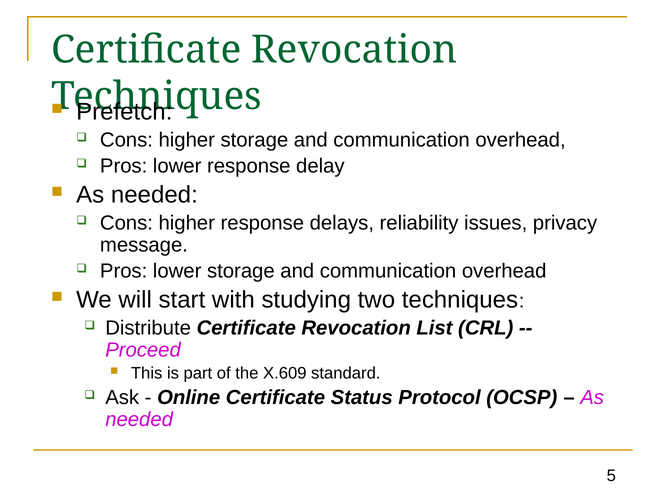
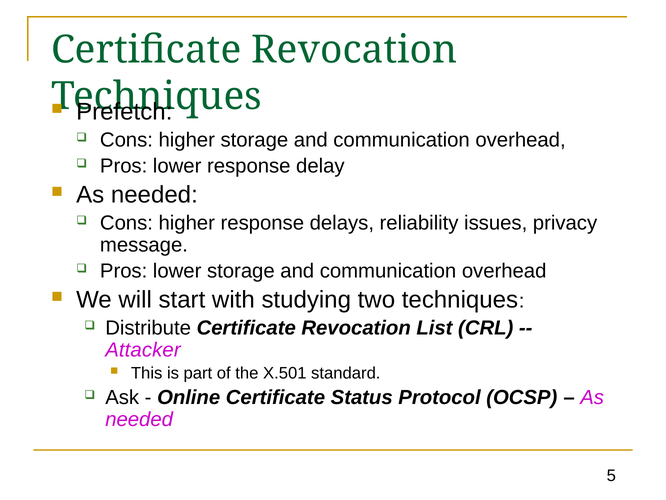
Proceed: Proceed -> Attacker
X.609: X.609 -> X.501
